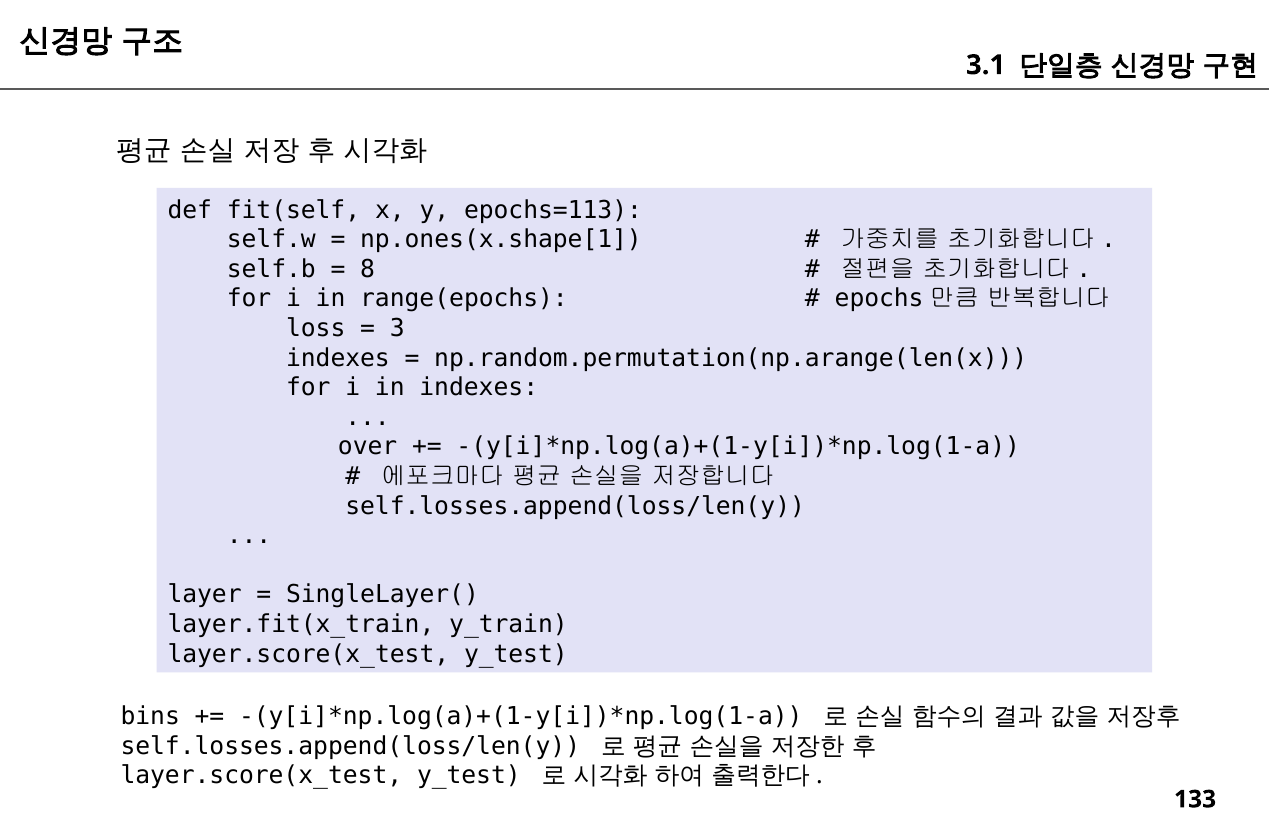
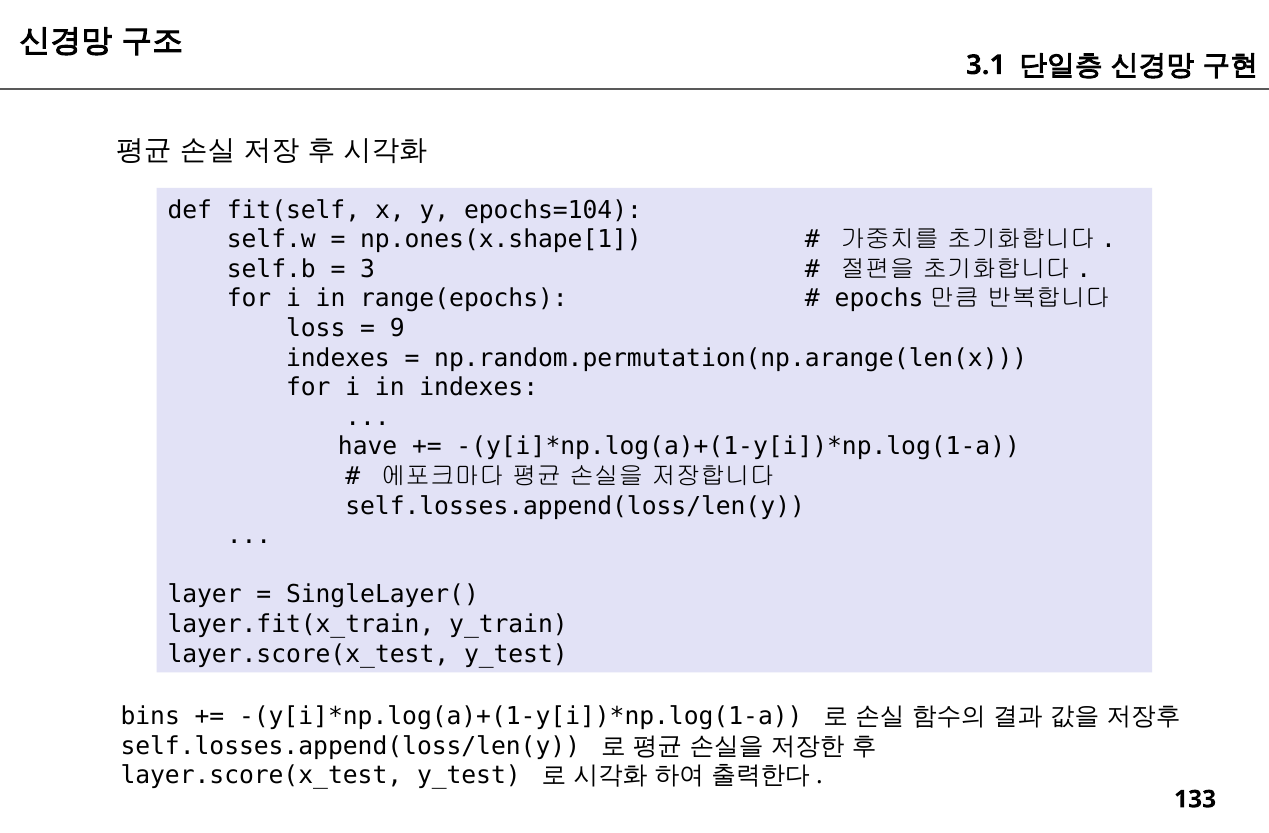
epochs=113: epochs=113 -> epochs=104
8: 8 -> 3
3: 3 -> 9
over: over -> have
